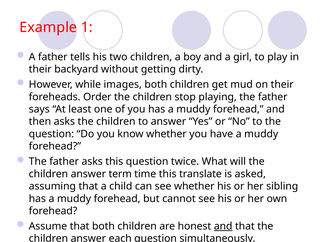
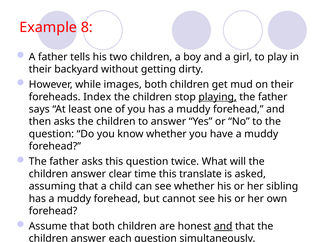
1: 1 -> 8
Order: Order -> Index
playing underline: none -> present
term: term -> clear
